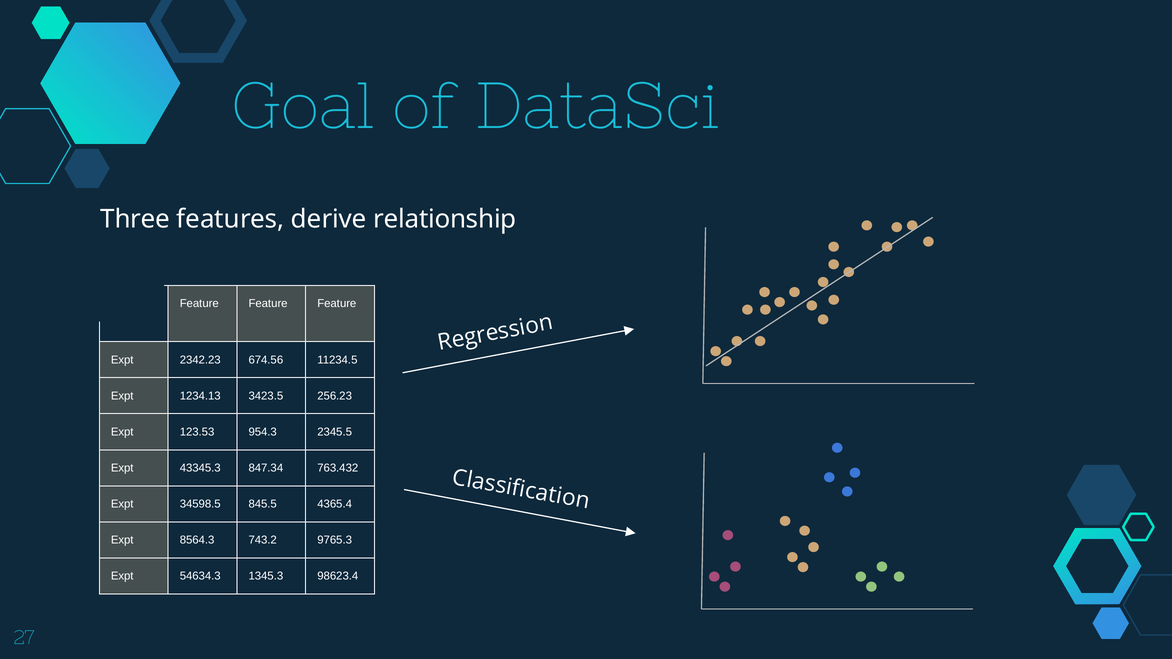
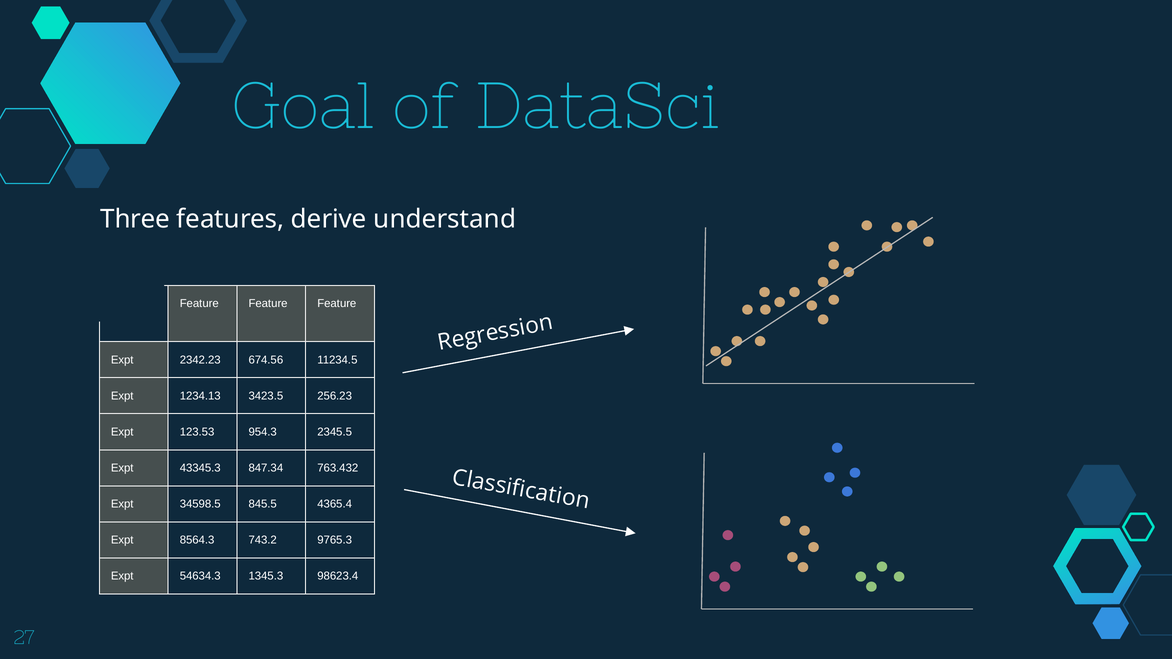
relationship: relationship -> understand
